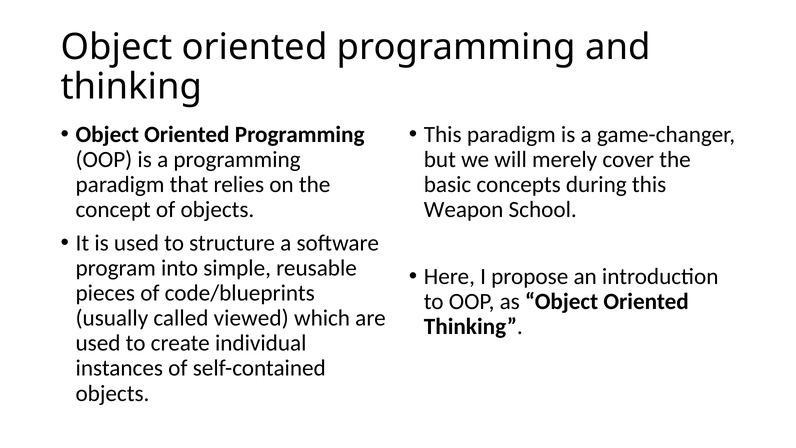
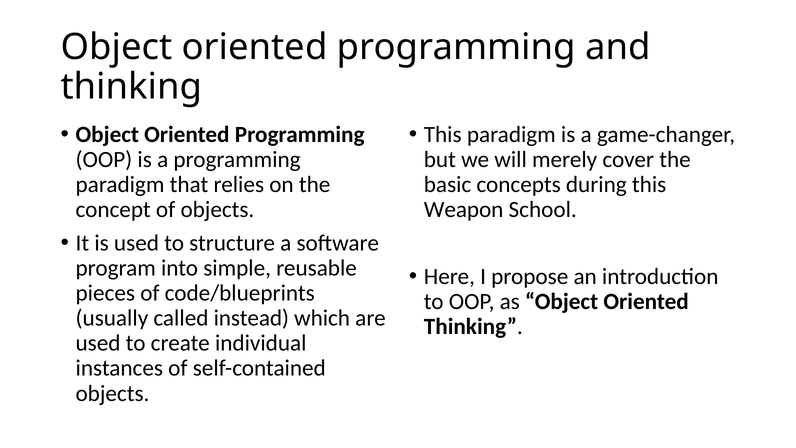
viewed: viewed -> instead
